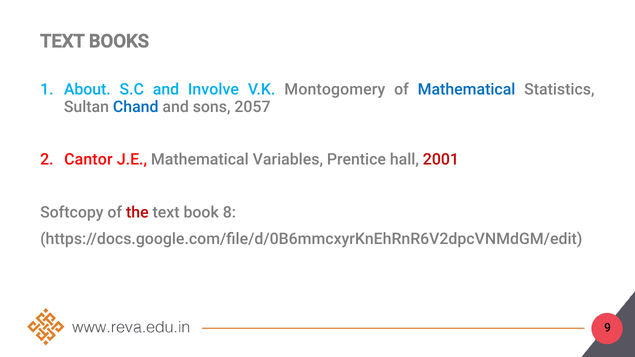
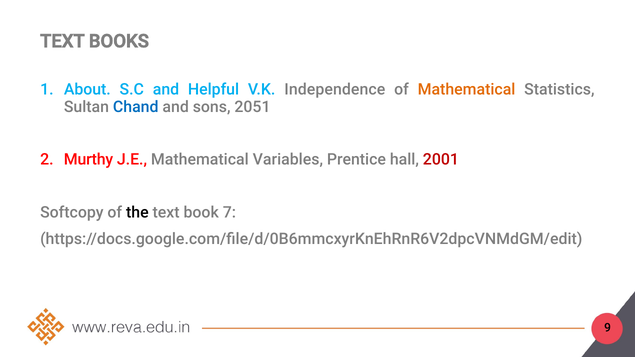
Involve: Involve -> Helpful
Montogomery: Montogomery -> Independence
Mathematical at (467, 90) colour: blue -> orange
2057: 2057 -> 2051
Cantor: Cantor -> Murthy
the colour: red -> black
8: 8 -> 7
